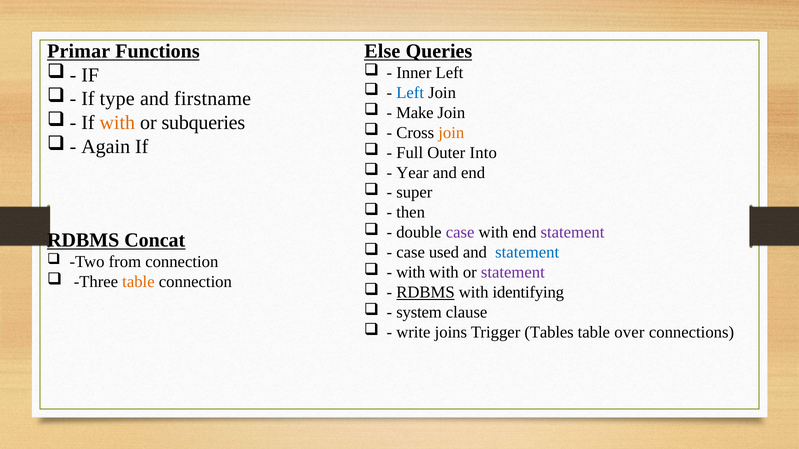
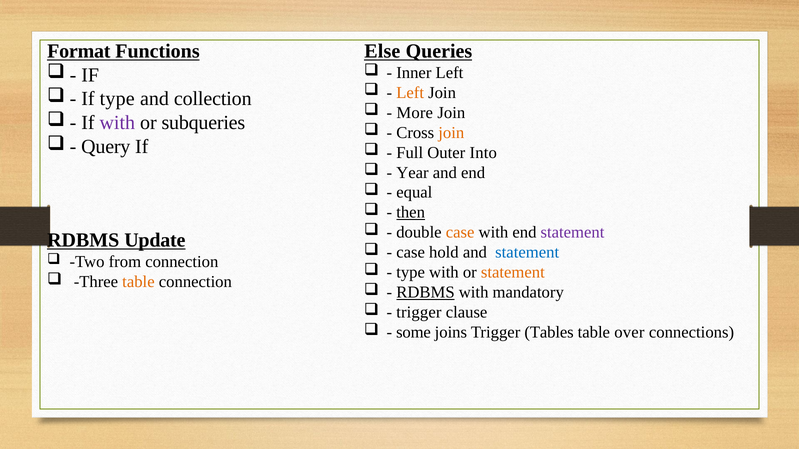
Primar: Primar -> Format
Left at (410, 93) colour: blue -> orange
firstname: firstname -> collection
Make: Make -> More
with at (117, 123) colour: orange -> purple
Again: Again -> Query
super: super -> equal
then underline: none -> present
case at (460, 233) colour: purple -> orange
Concat: Concat -> Update
used: used -> hold
with at (411, 273): with -> type
statement at (513, 273) colour: purple -> orange
identifying: identifying -> mandatory
system at (419, 313): system -> trigger
write: write -> some
